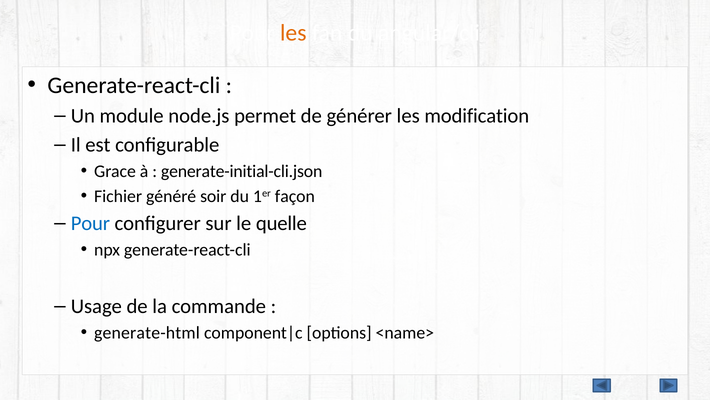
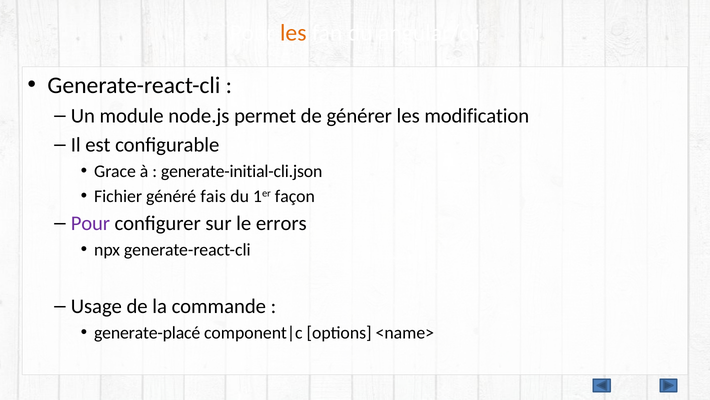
soir: soir -> fais
Pour at (90, 223) colour: blue -> purple
quelle: quelle -> errors
generate-html: generate-html -> generate-placé
